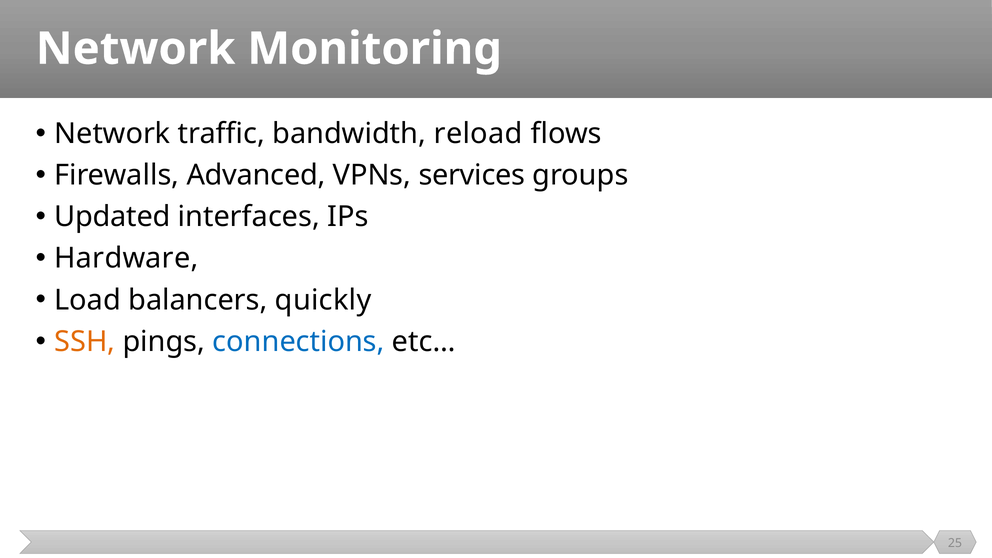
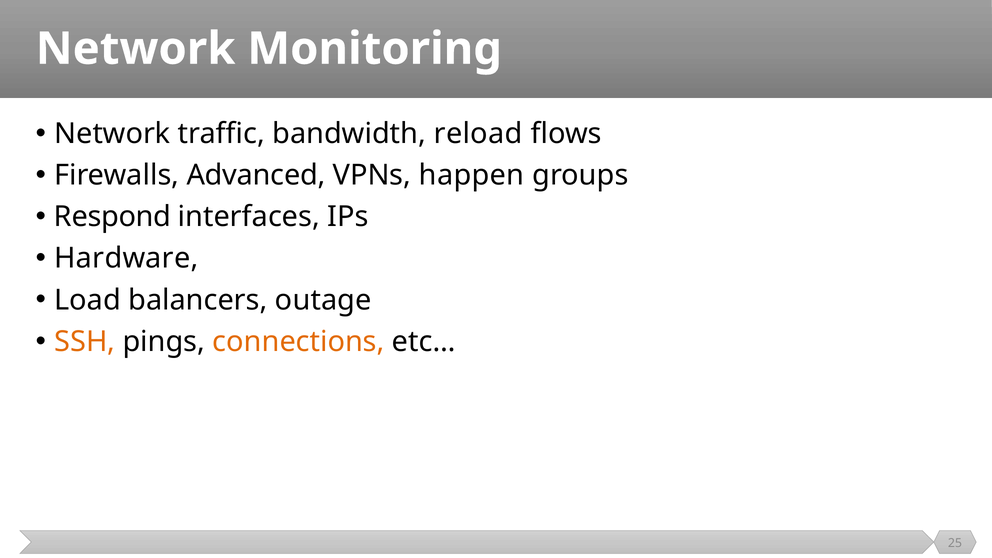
services: services -> happen
Updated: Updated -> Respond
quickly: quickly -> outage
connections colour: blue -> orange
